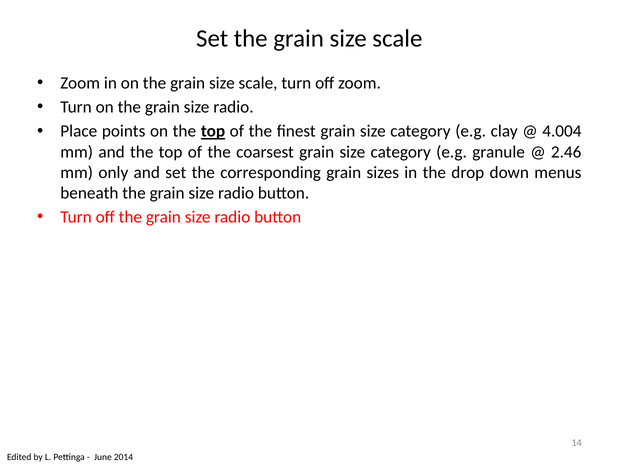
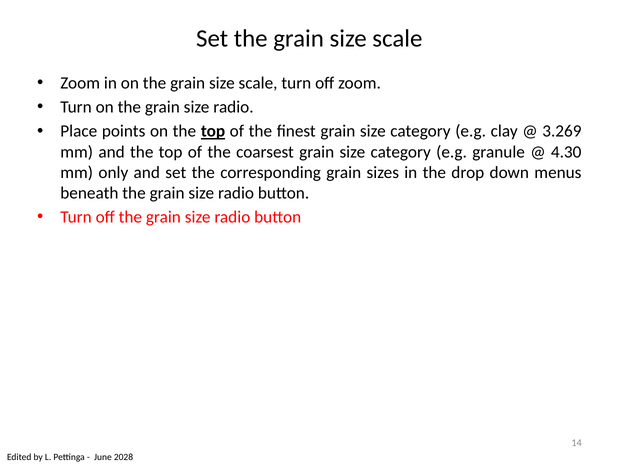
4.004: 4.004 -> 3.269
2.46: 2.46 -> 4.30
2014: 2014 -> 2028
